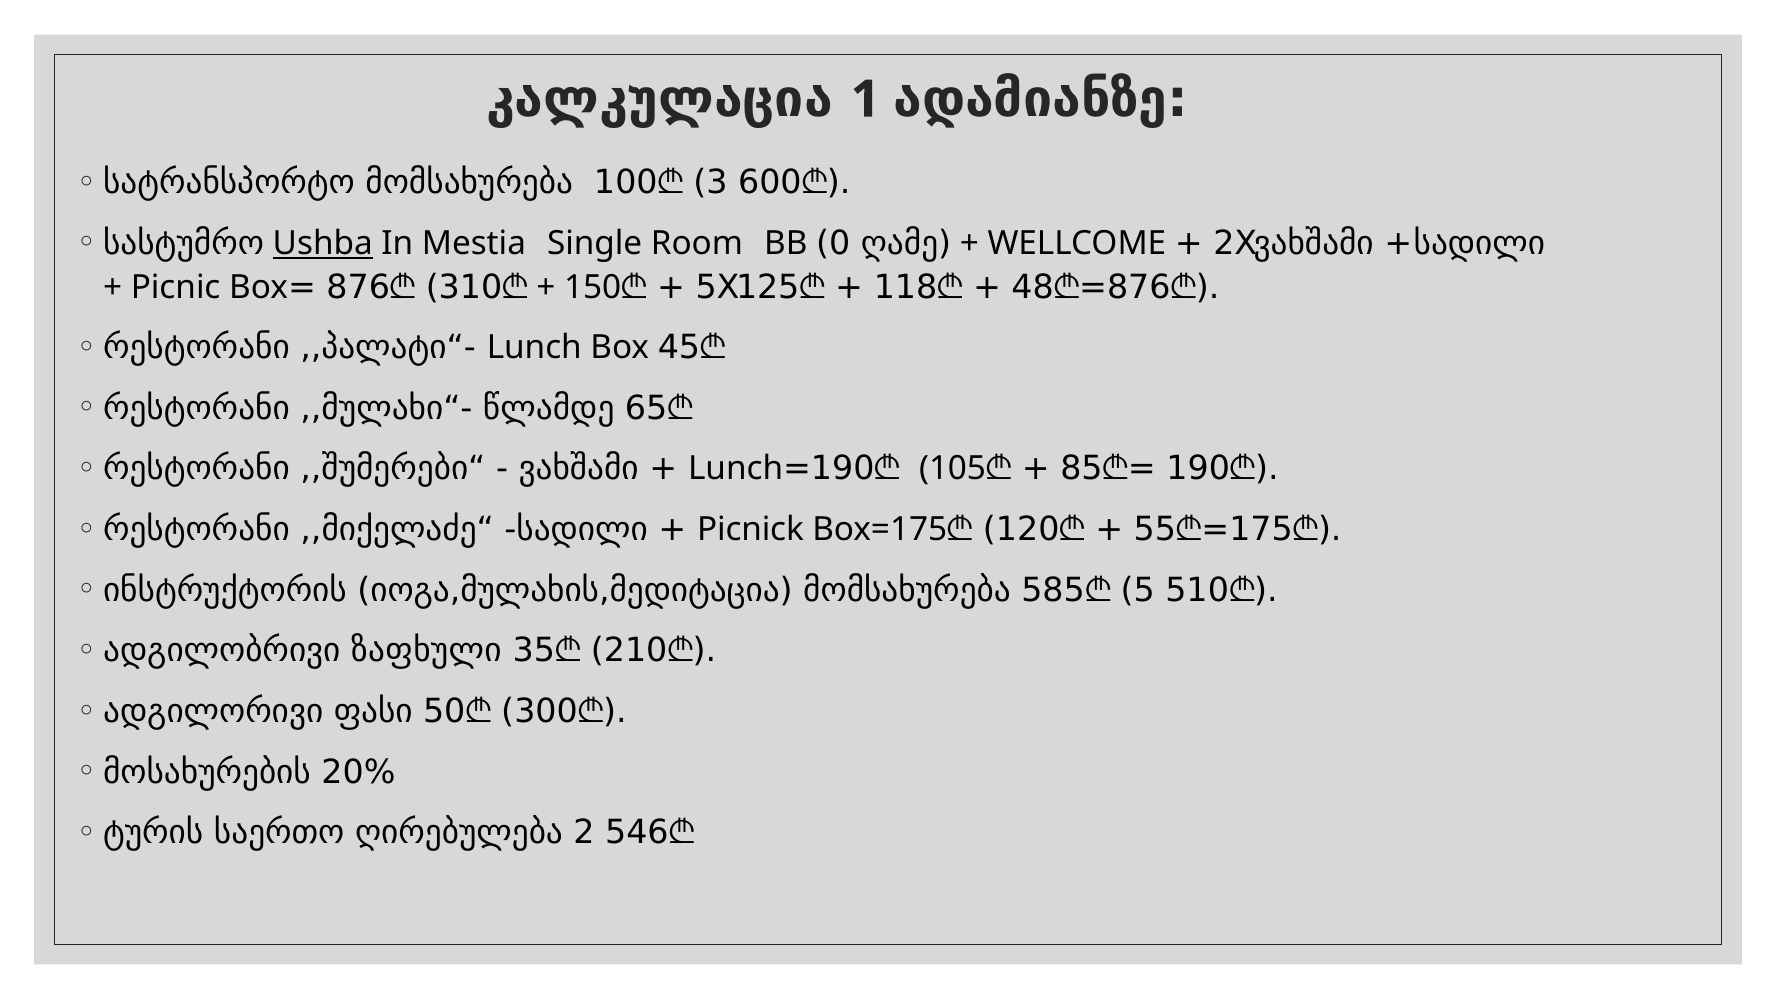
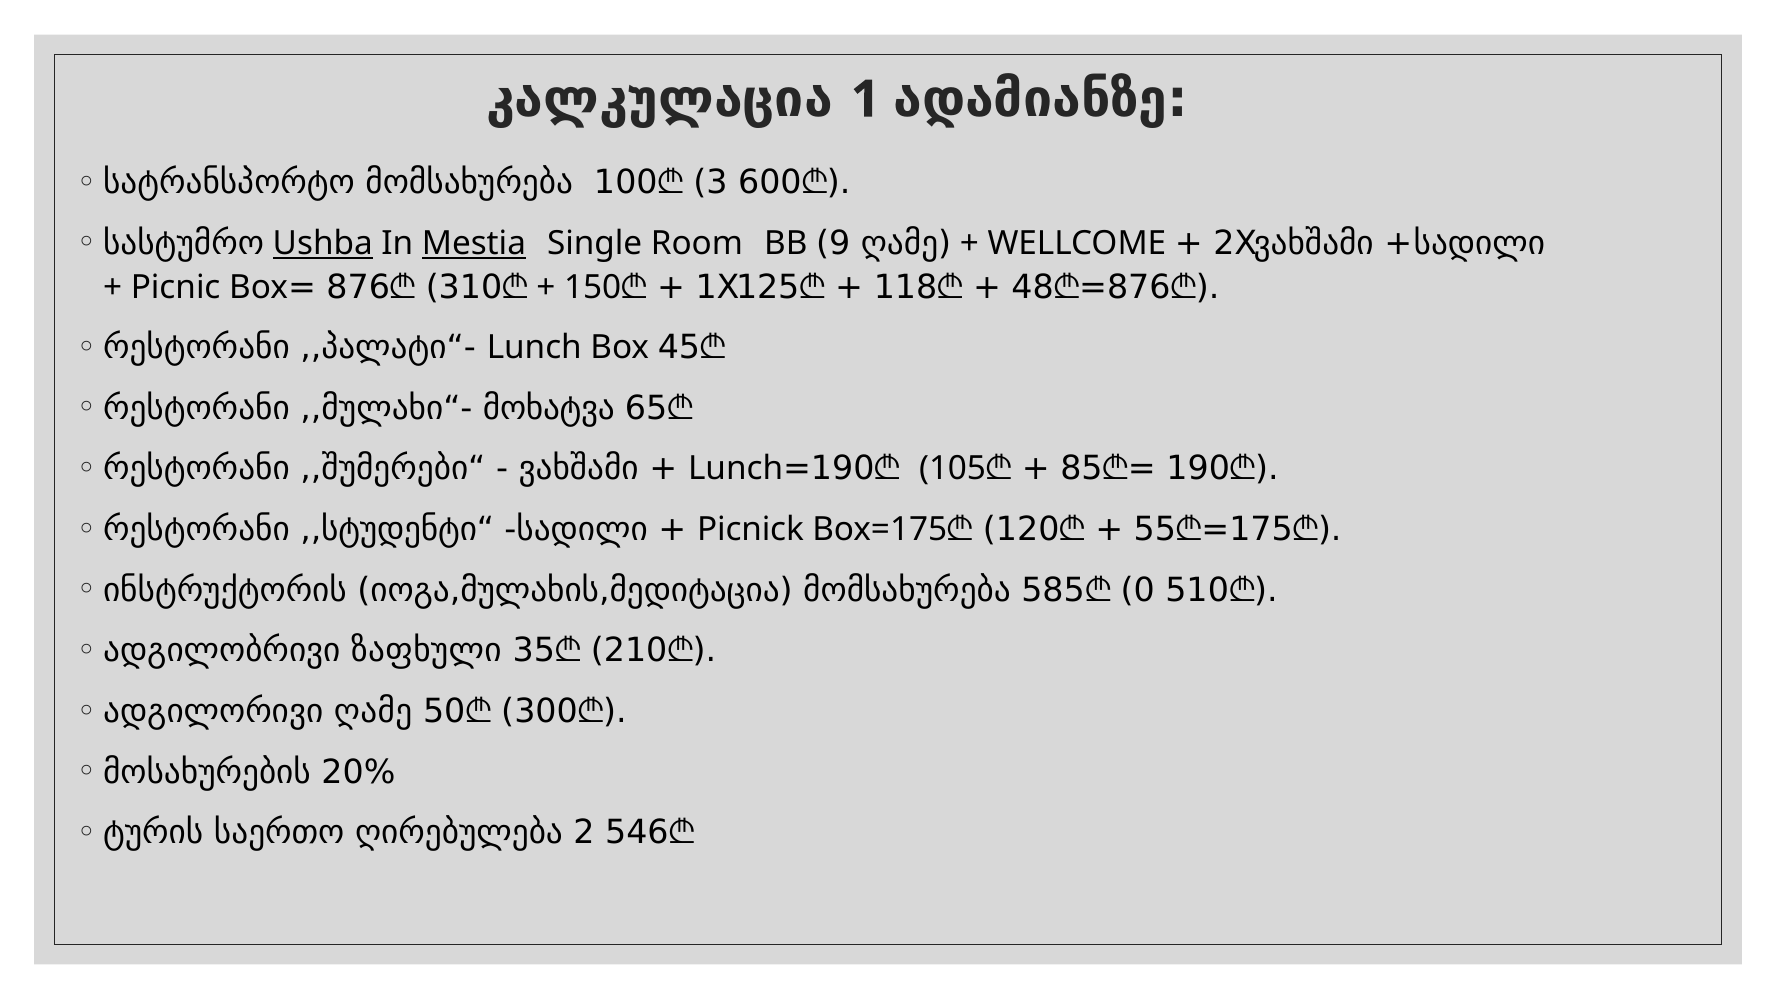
Mestia underline: none -> present
0: 0 -> 9
5 at (706, 287): 5 -> 1
წლამდე: წლამდე -> მოხატვა
,,მიქელაძე“: ,,მიქელაძე“ -> ,,სტუდენტი“
5 at (1138, 590): 5 -> 0
ფასი at (373, 711): ფასი -> ღამე
